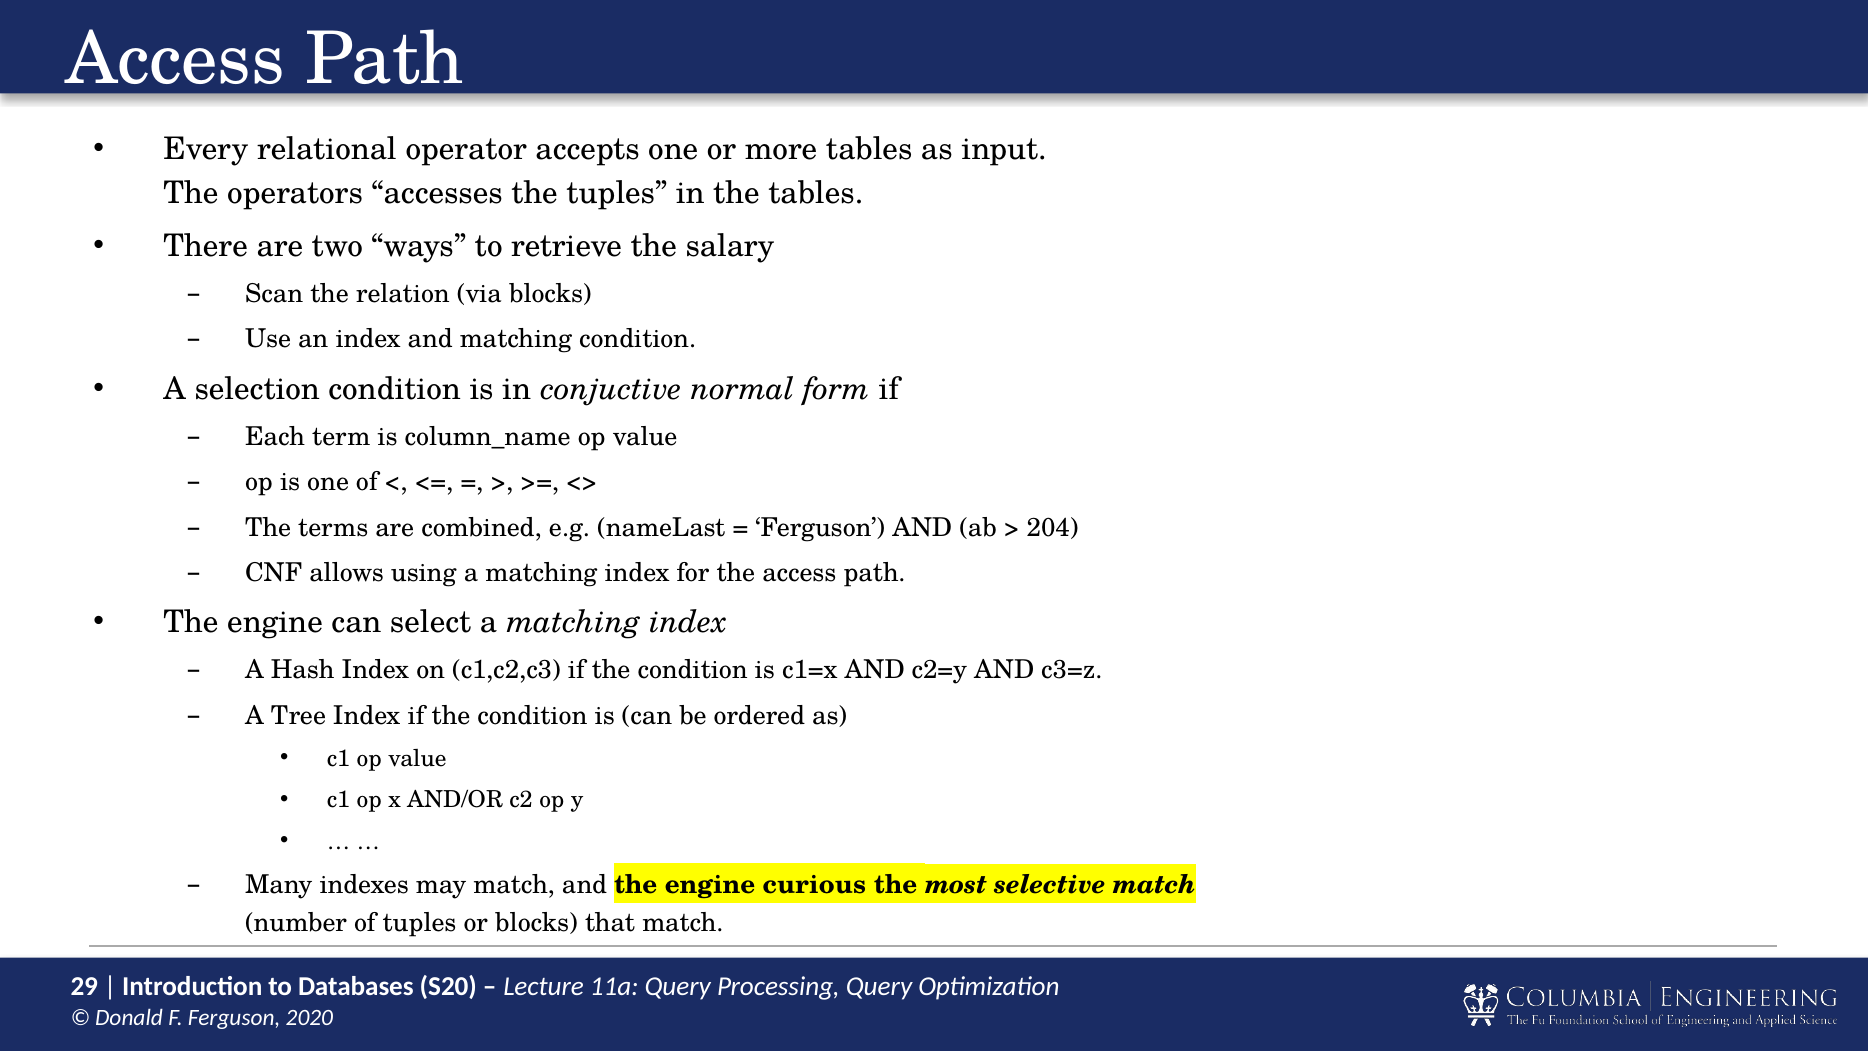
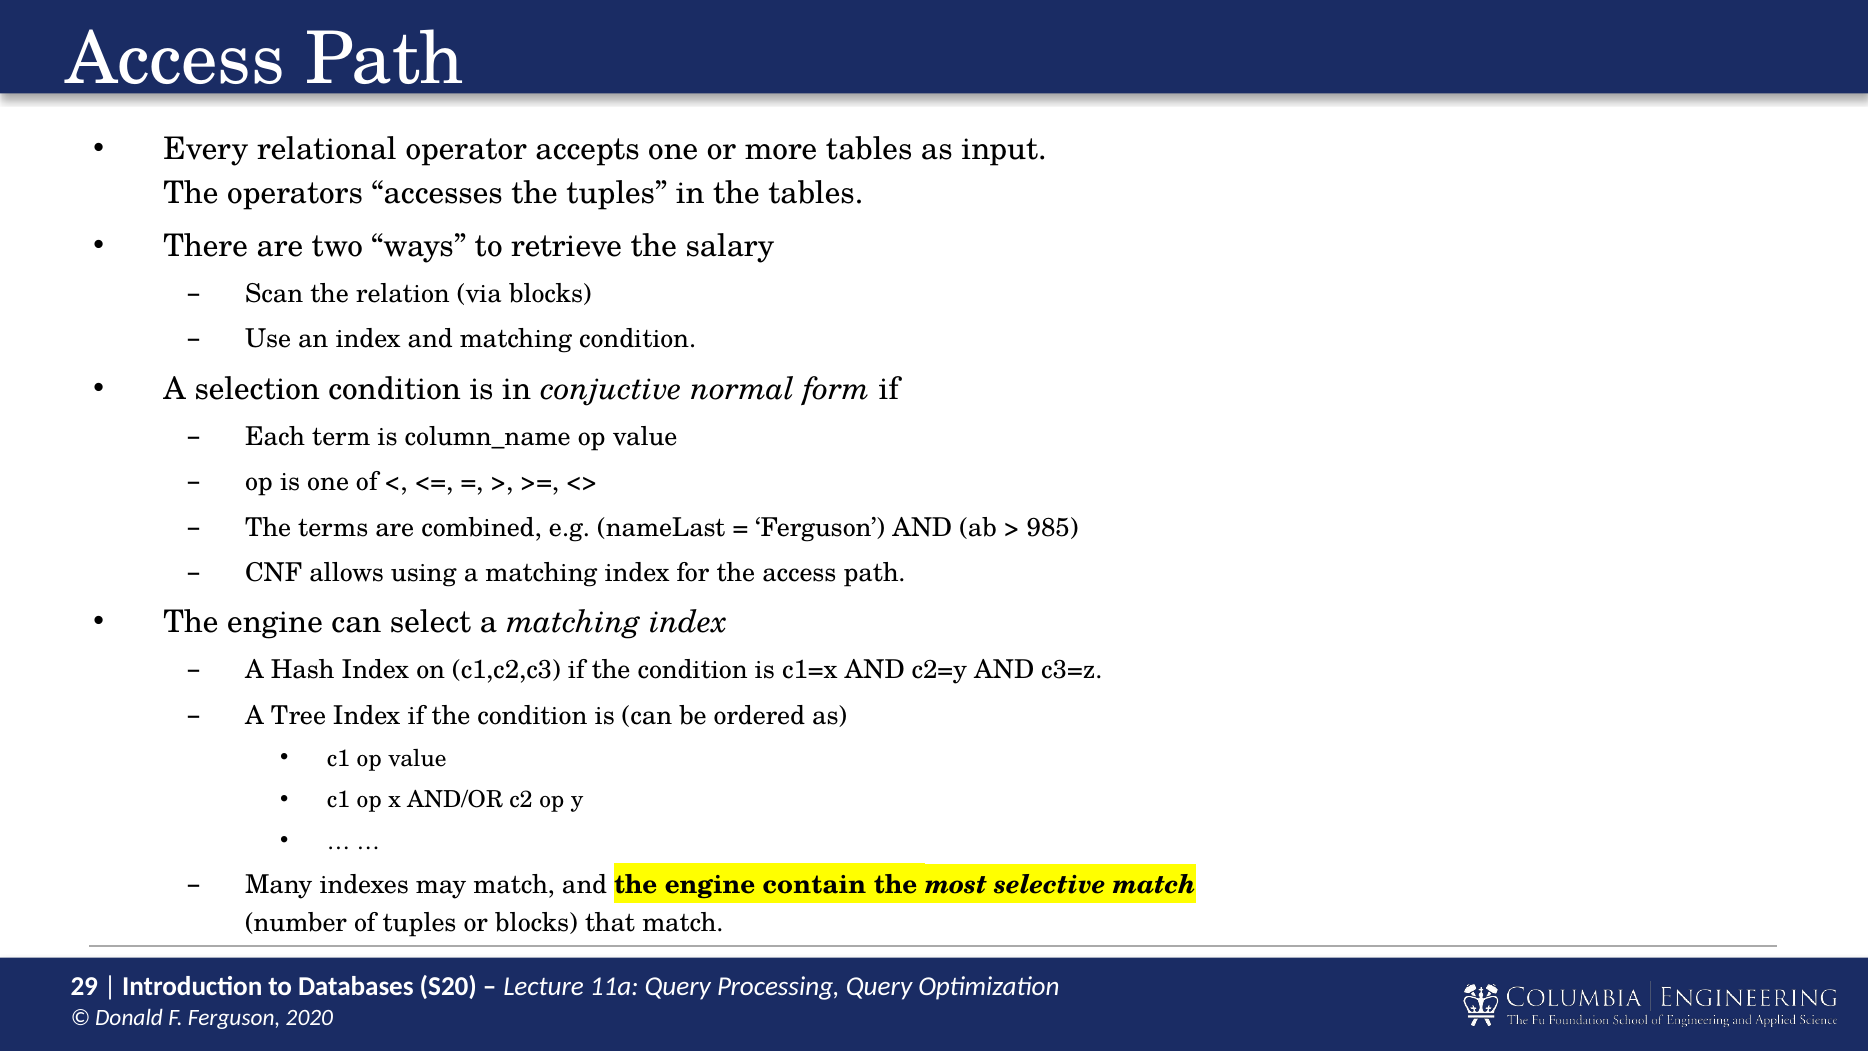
204: 204 -> 985
curious: curious -> contain
